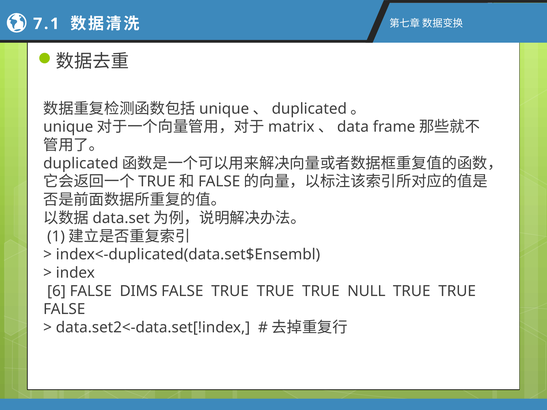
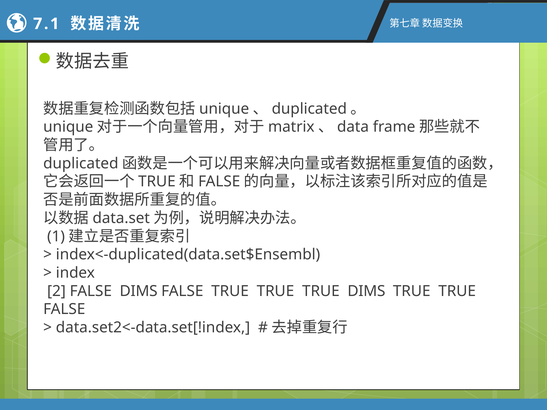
6: 6 -> 2
TRUE NULL: NULL -> DIMS
